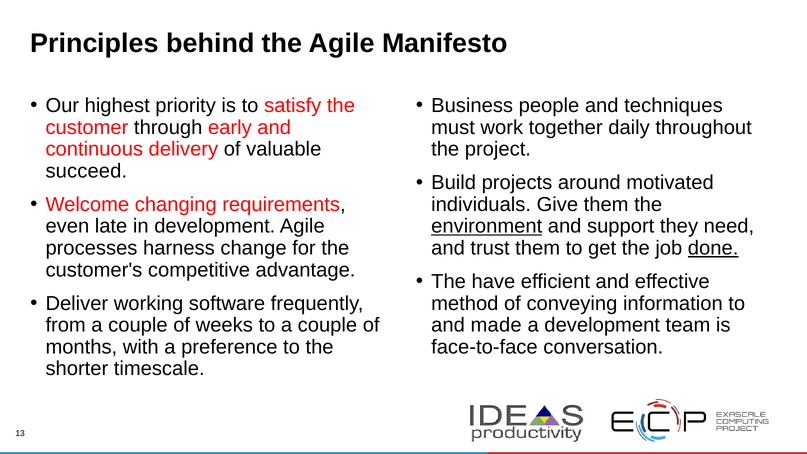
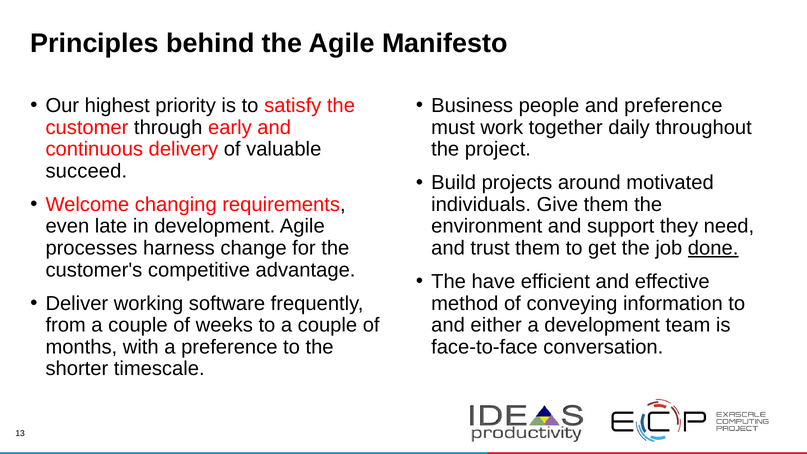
and techniques: techniques -> preference
environment underline: present -> none
made: made -> either
